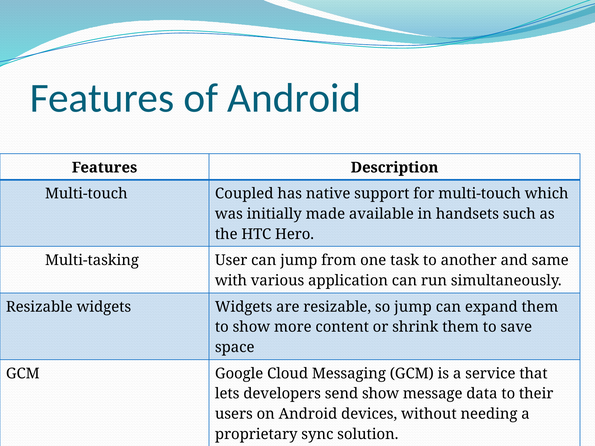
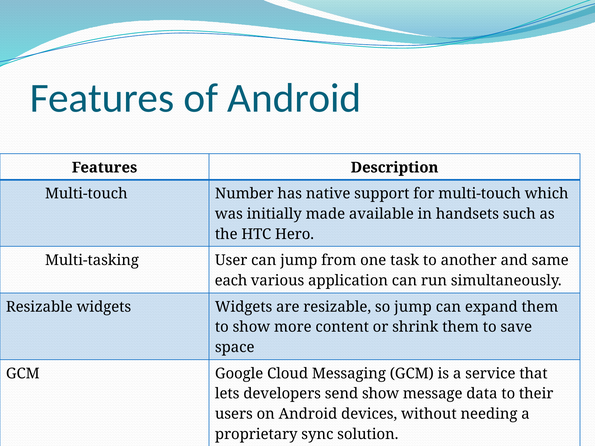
Coupled: Coupled -> Number
with: with -> each
